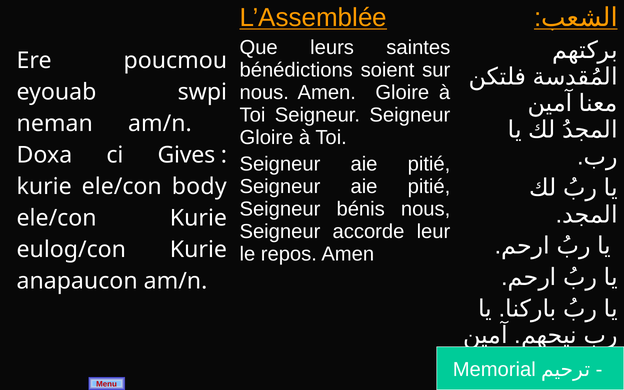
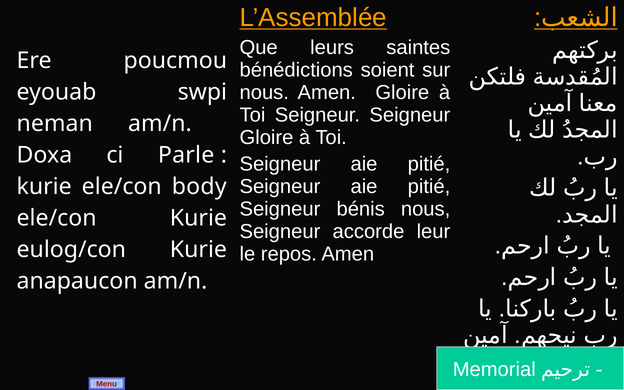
Gives: Gives -> Parle
